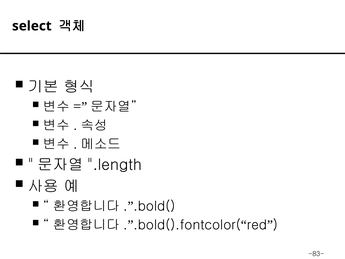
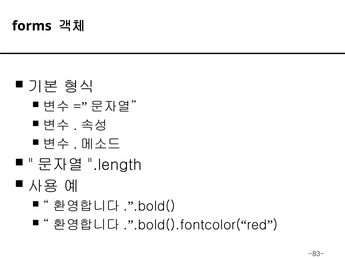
select: select -> forms
